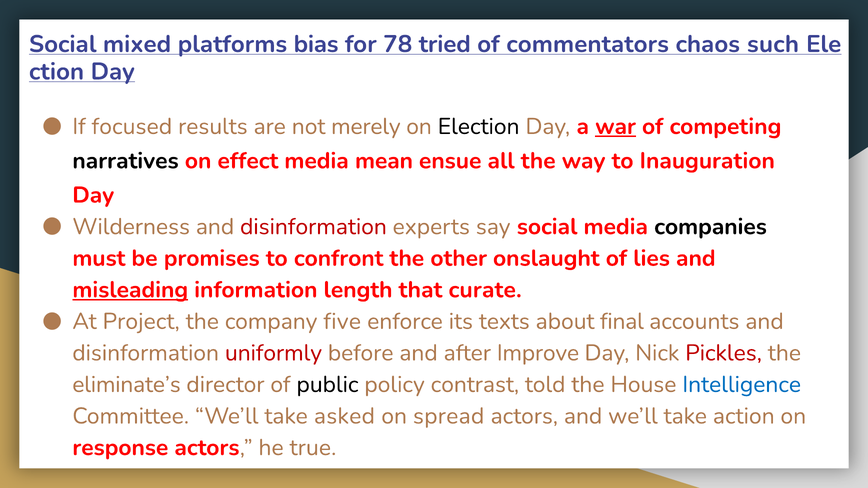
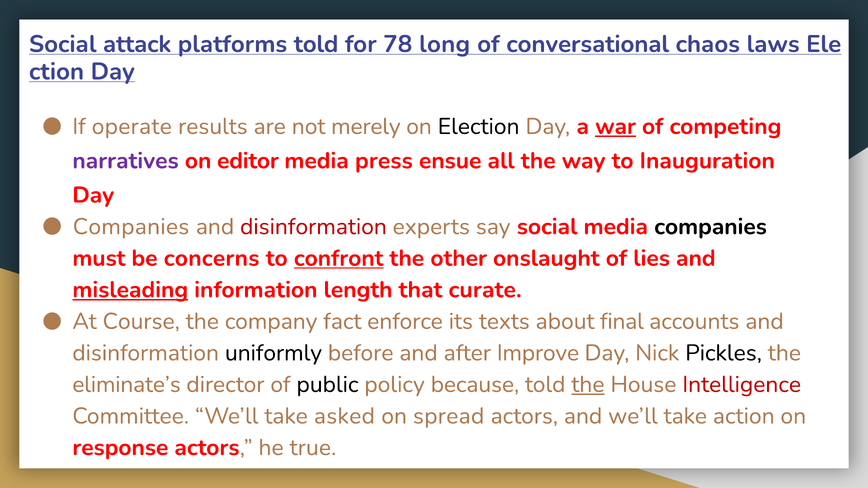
mixed: mixed -> attack
platforms bias: bias -> told
tried: tried -> long
commentators: commentators -> conversational
such: such -> laws
focused: focused -> operate
narratives colour: black -> purple
effect: effect -> editor
mean: mean -> press
Wilderness at (131, 227): Wilderness -> Companies
promises: promises -> concerns
confront underline: none -> present
Project: Project -> Course
five: five -> fact
uniformly colour: red -> black
Pickles colour: red -> black
contrast: contrast -> because
the at (588, 385) underline: none -> present
Intelligence colour: blue -> red
